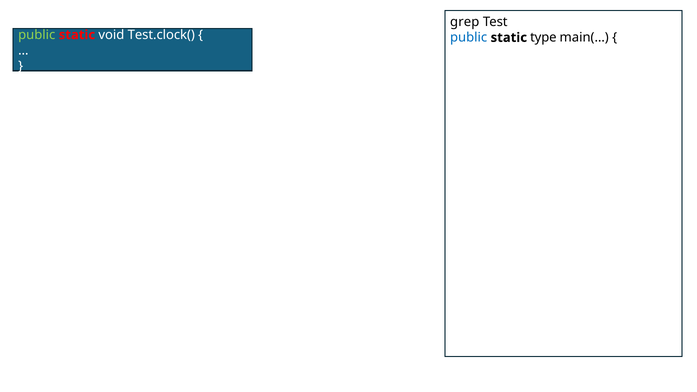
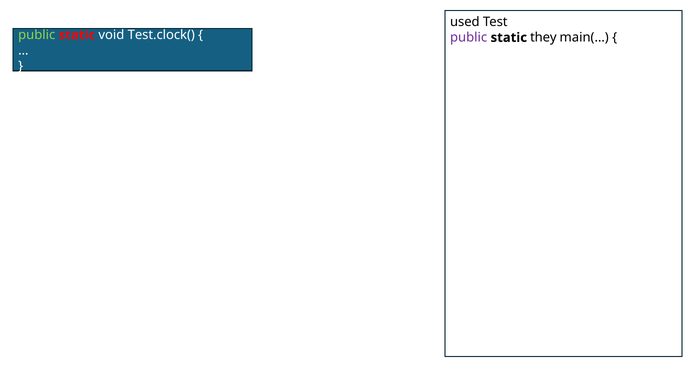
grep: grep -> used
public at (469, 38) colour: blue -> purple
type: type -> they
